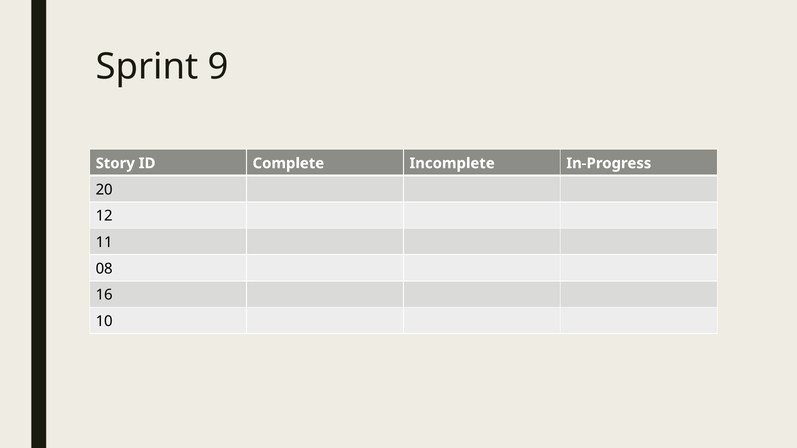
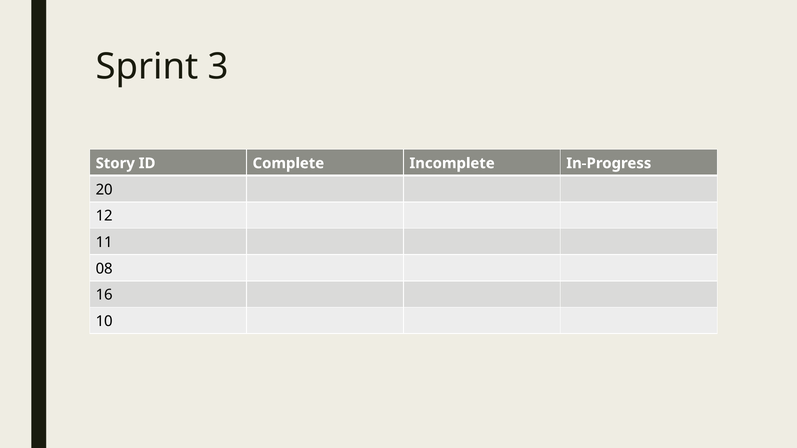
9: 9 -> 3
